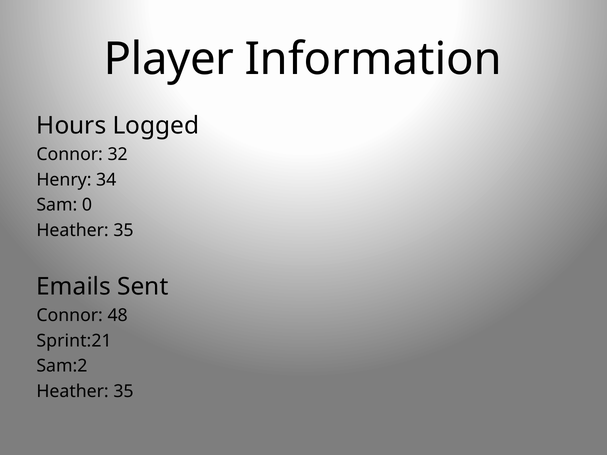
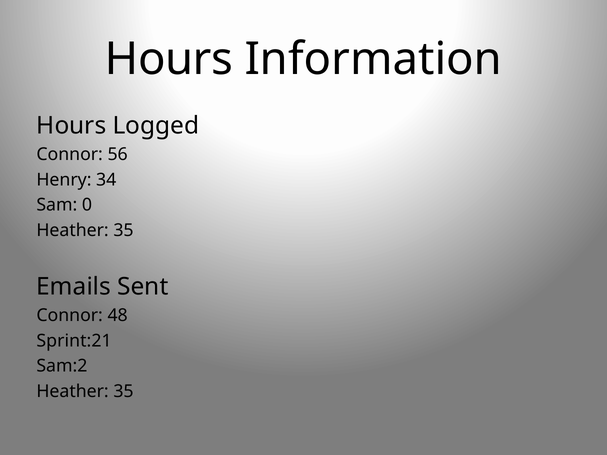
Player at (169, 59): Player -> Hours
32: 32 -> 56
